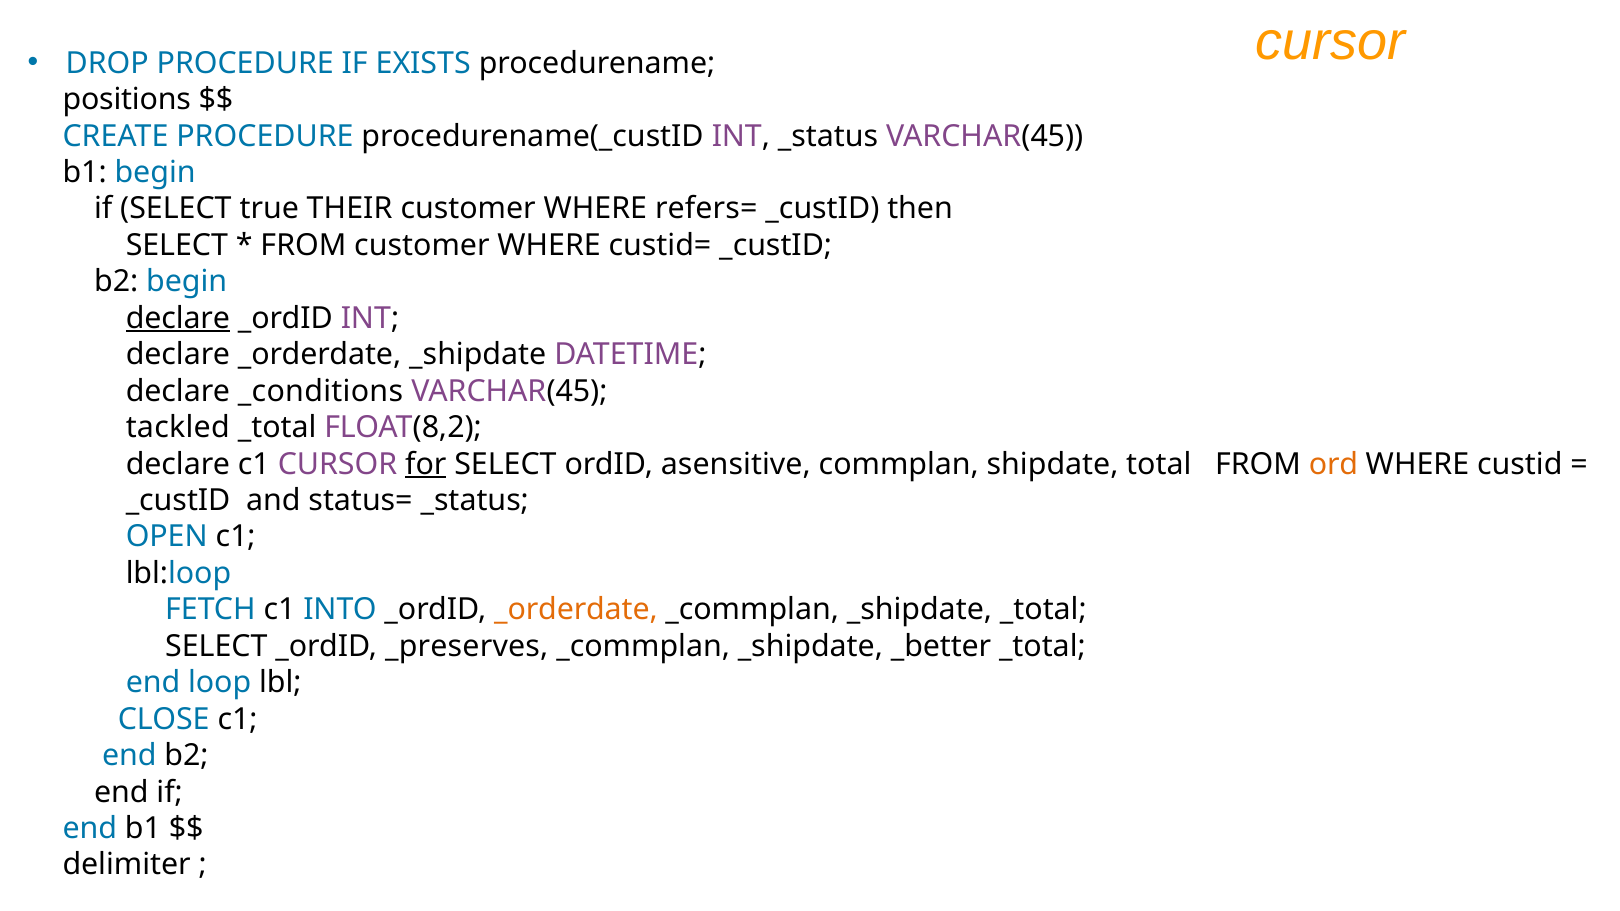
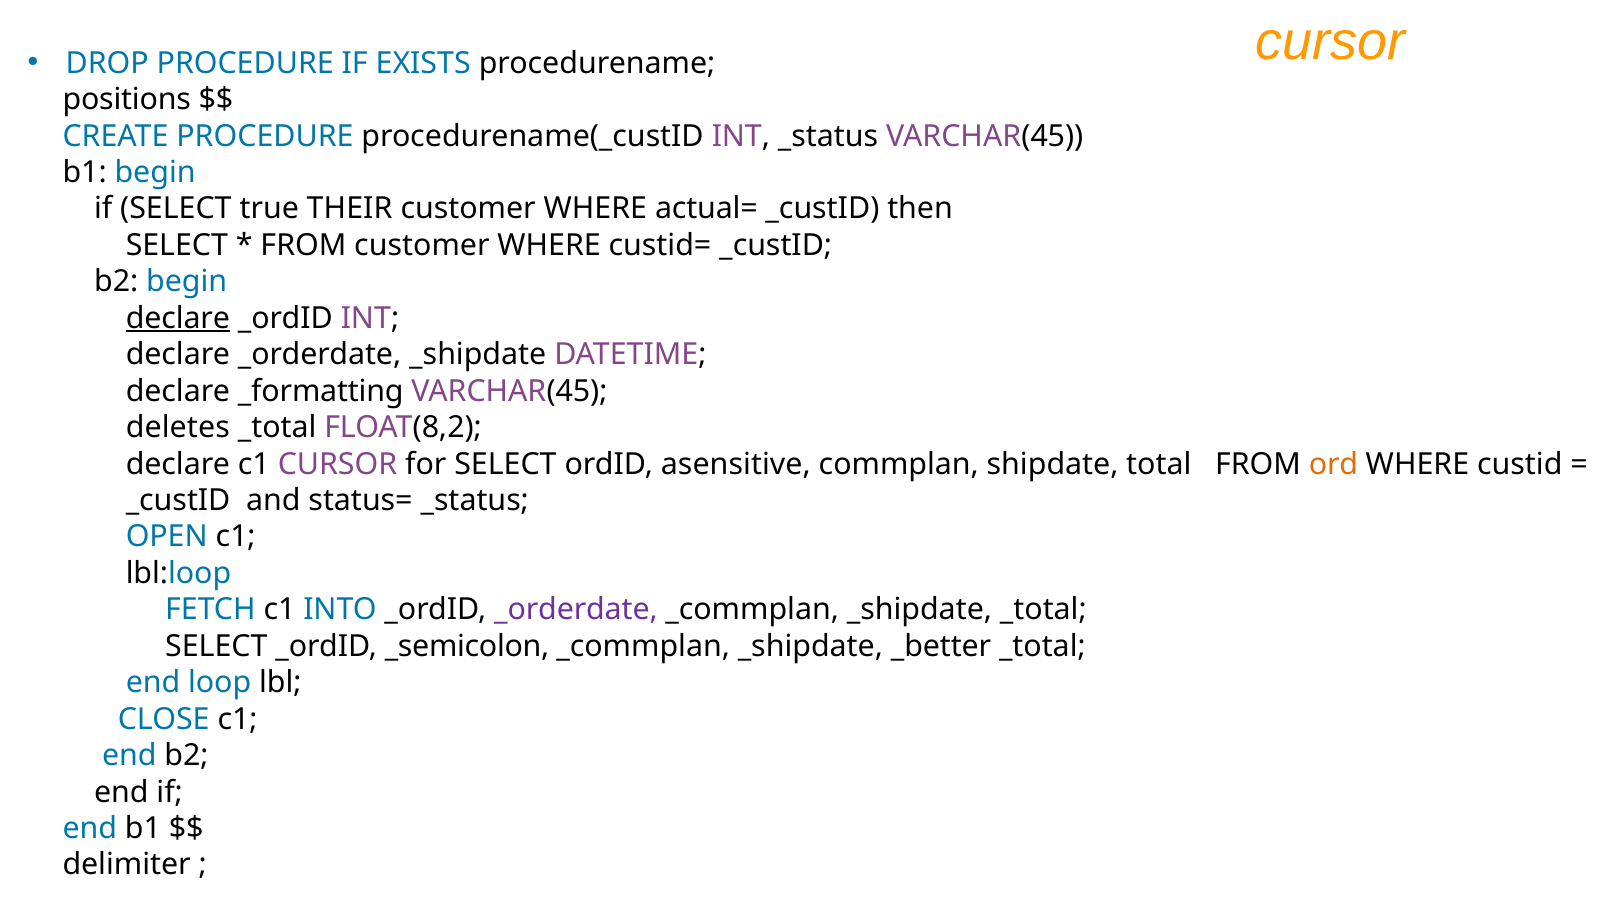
refers=: refers= -> actual=
_conditions: _conditions -> _formatting
tackled: tackled -> deletes
for underline: present -> none
_orderdate at (576, 610) colour: orange -> purple
_preserves: _preserves -> _semicolon
